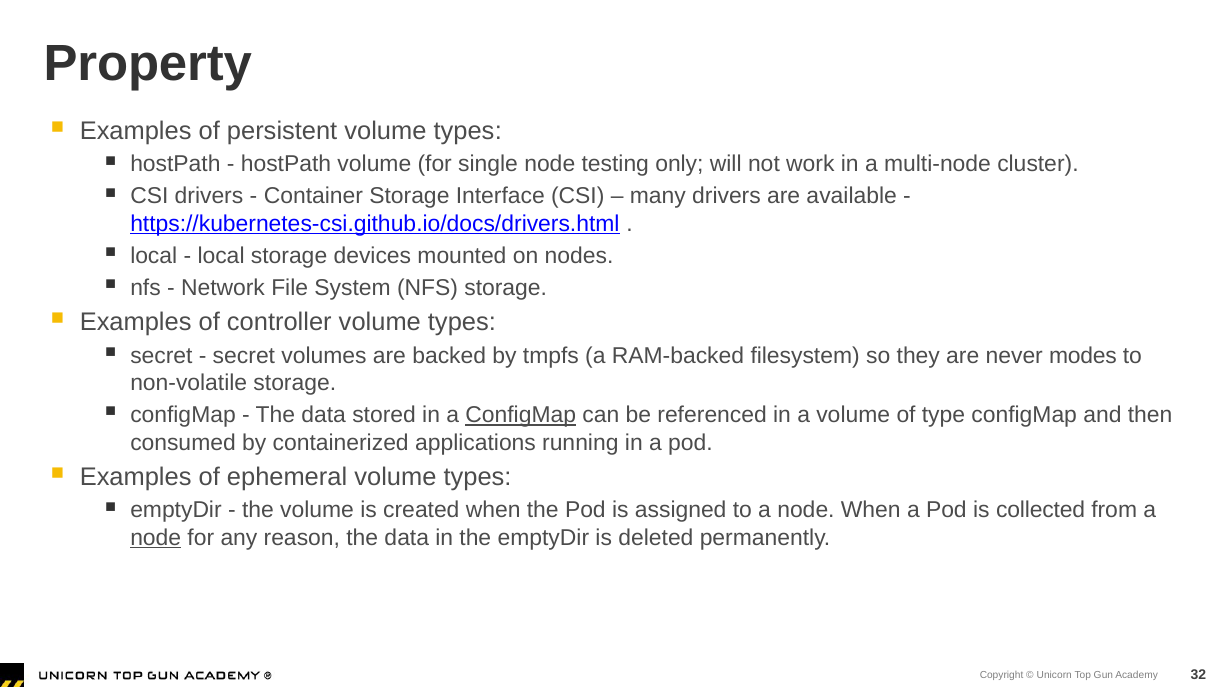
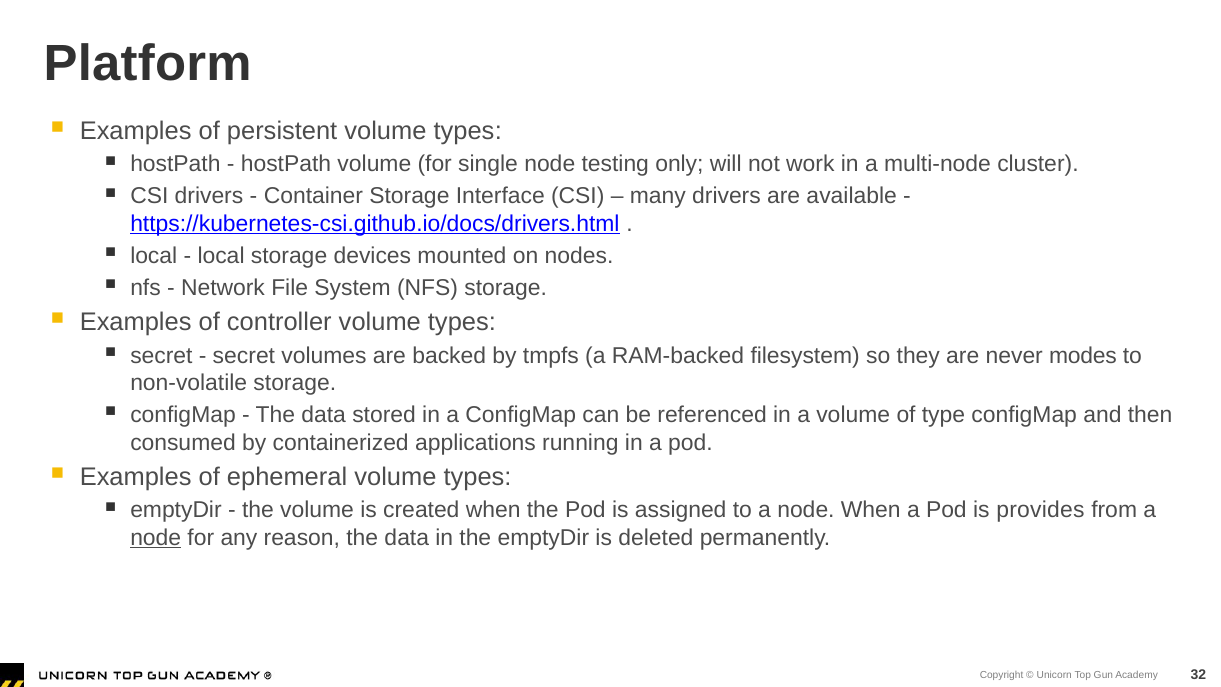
Property: Property -> Platform
ConfigMap at (521, 415) underline: present -> none
collected: collected -> provides
